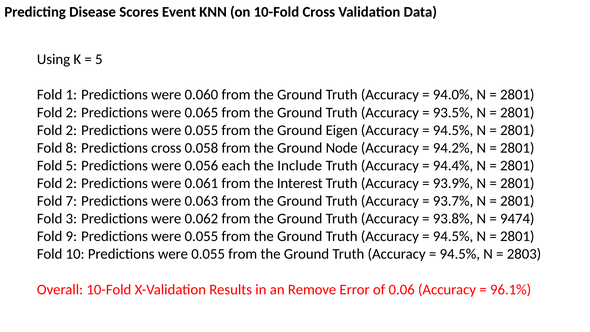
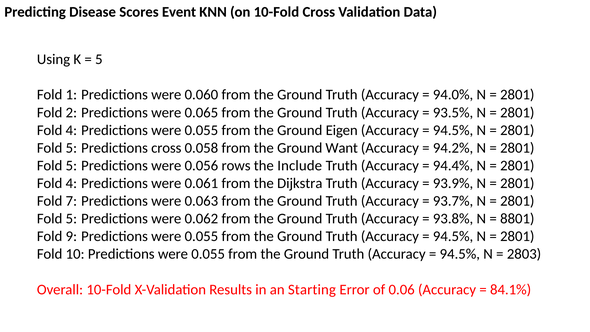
2 at (71, 130): 2 -> 4
8 at (71, 148): 8 -> 5
Node: Node -> Want
each: each -> rows
2 at (71, 183): 2 -> 4
Interest: Interest -> Dijkstra
3 at (71, 219): 3 -> 5
9474: 9474 -> 8801
Remove: Remove -> Starting
96.1%: 96.1% -> 84.1%
